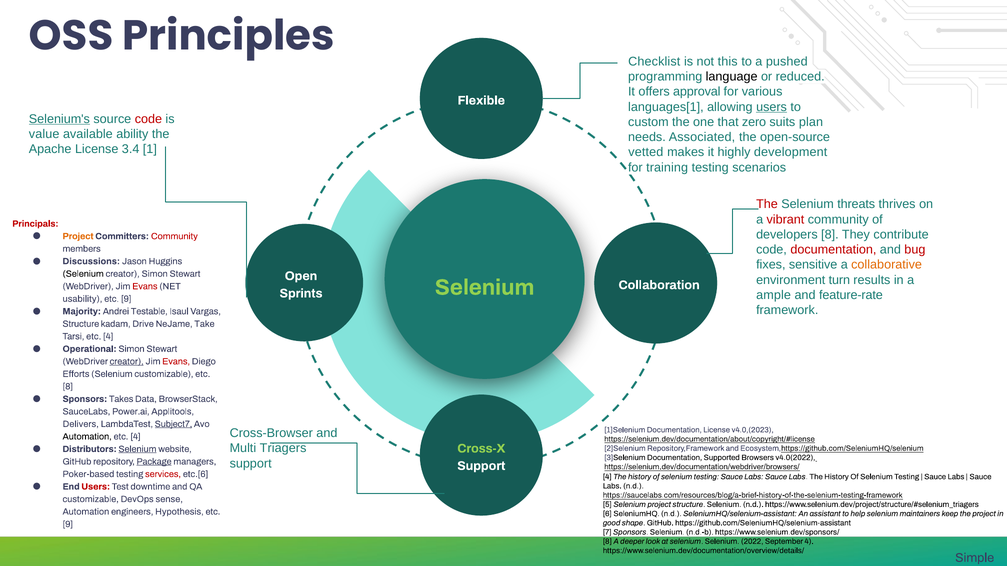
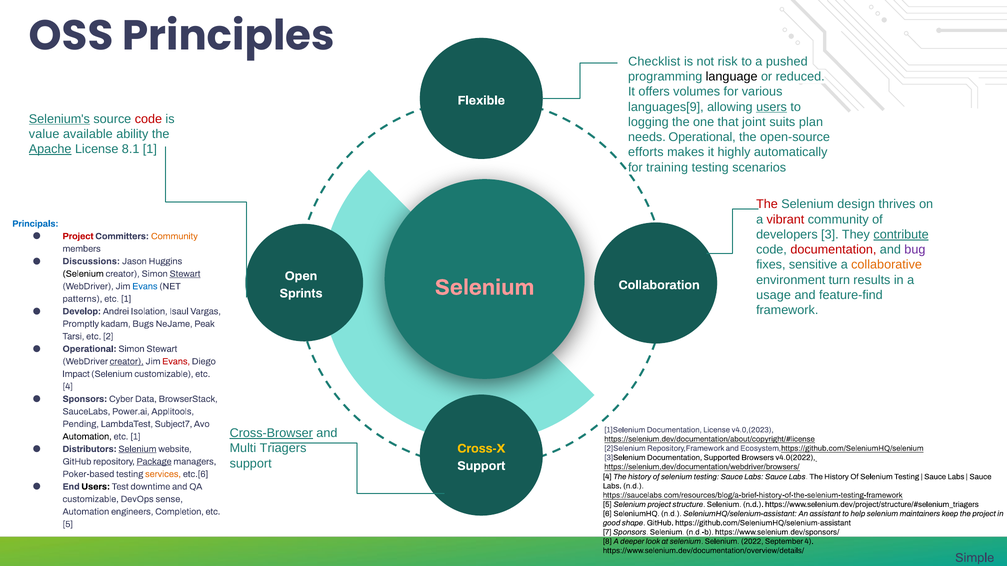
this: this -> risk
approval: approval -> volumes
languages[1: languages[1 -> languages[9
custom: custom -> logging
zero: zero -> joint
needs Associated: Associated -> Operational
Apache underline: none -> present
3.4: 3.4 -> 8.1
vetted: vetted -> efforts
development: development -> automatically
threats: threats -> design
Principals colour: red -> blue
developers 8: 8 -> 3
contribute underline: none -> present
Project at (78, 236) colour: orange -> red
Community at (174, 236) colour: red -> orange
bug colour: red -> purple
Stewart at (185, 274) underline: none -> present
Selenium at (485, 288) colour: light green -> pink
Evans at (145, 286) colour: red -> blue
ample: ample -> usage
feature-rate: feature-rate -> feature-find
usability: usability -> patterns
9 at (126, 299): 9 -> 1
Majority: Majority -> Develop
Testable: Testable -> Isolation
Structure at (81, 324): Structure -> Promptly
Drive: Drive -> Bugs
Take: Take -> Peak
Tarsi etc 4: 4 -> 2
Efforts: Efforts -> Impact
8 at (68, 387): 8 -> 4
Takes: Takes -> Cyber
Delivers: Delivers -> Pending
Subject7 underline: present -> none
Cross-Browser underline: none -> present
4 at (136, 437): 4 -> 1
Cross-X colour: light green -> yellow
services colour: red -> orange
Users at (96, 487) colour: red -> black
Hypothesis: Hypothesis -> Completion
9 at (68, 525): 9 -> 5
